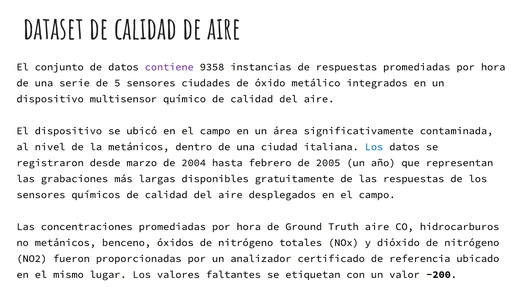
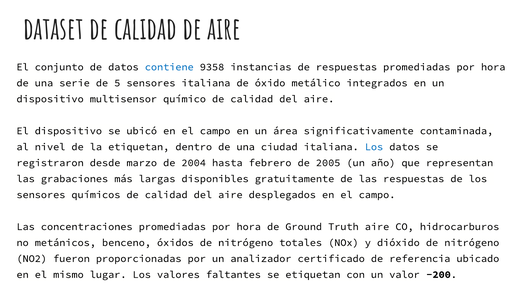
contiene colour: purple -> blue
sensores ciudades: ciudades -> italiana
la metánicos: metánicos -> etiquetan
